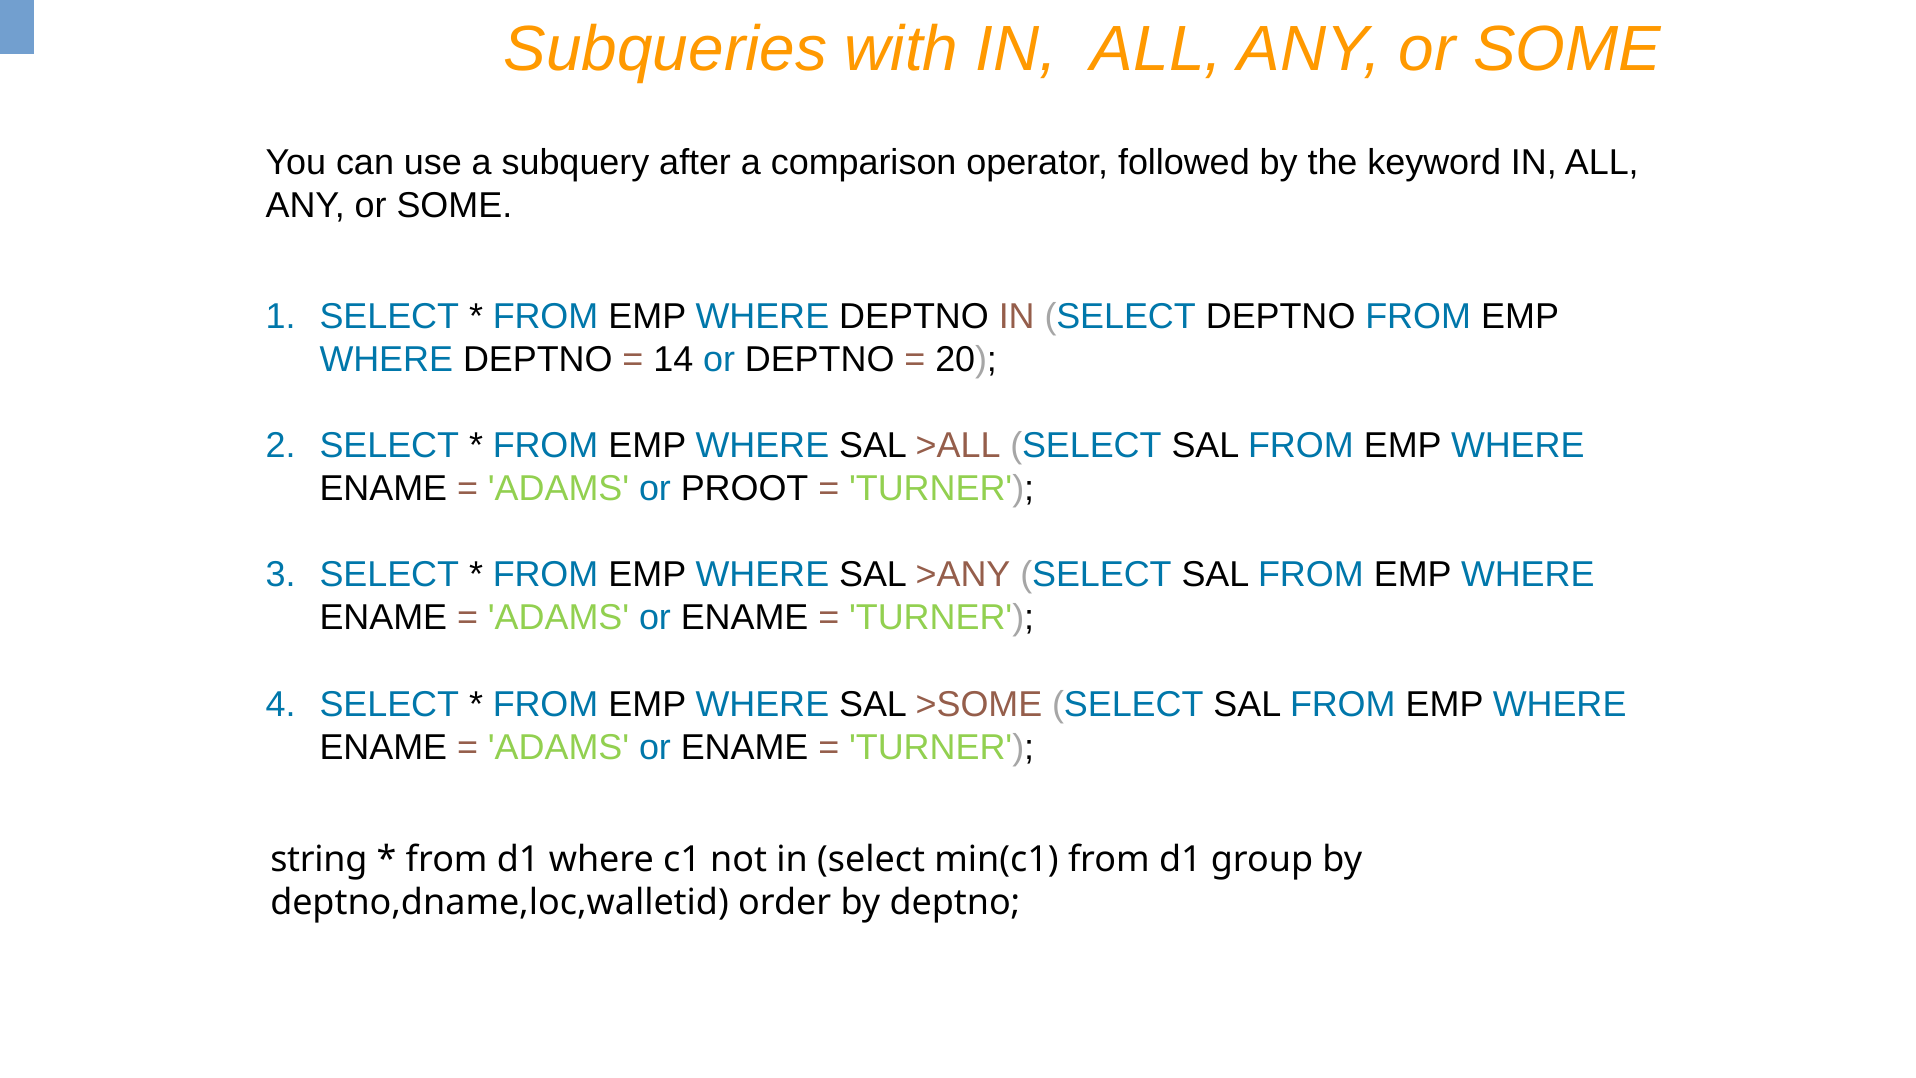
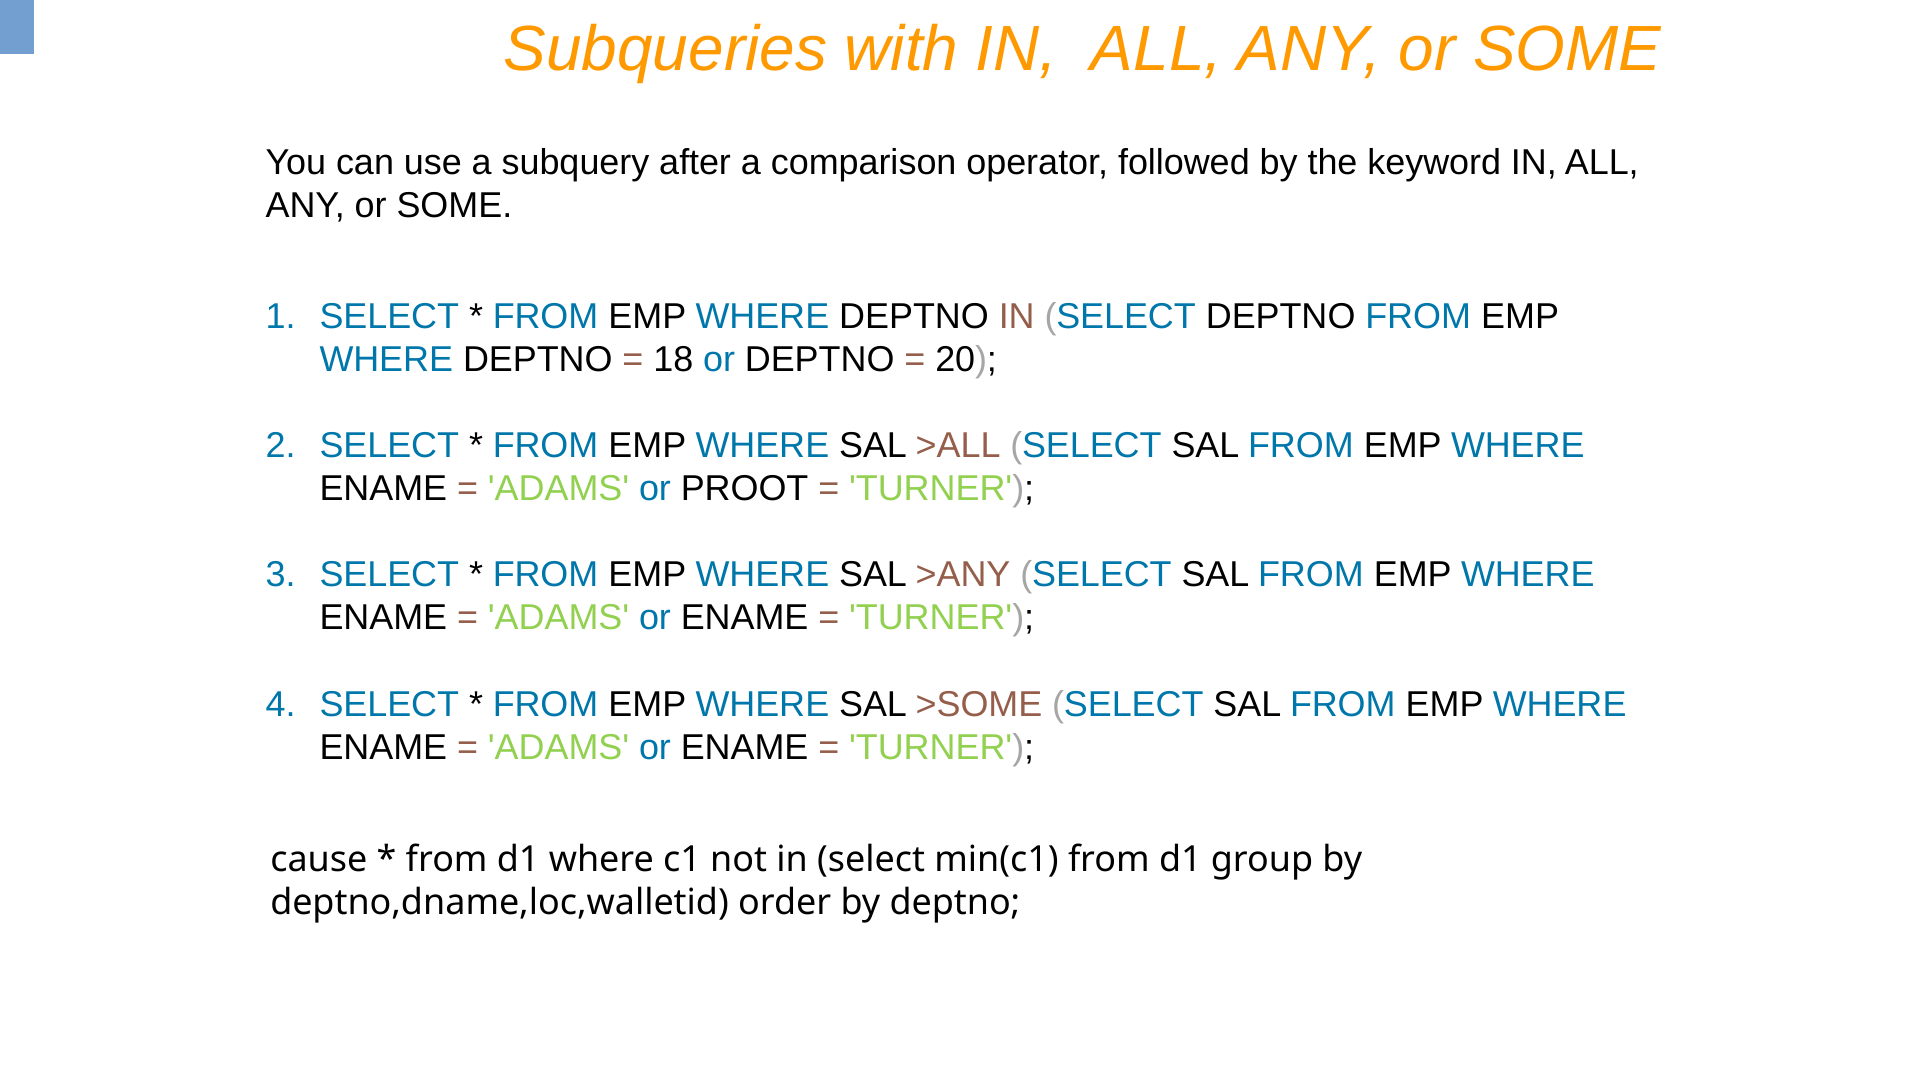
14: 14 -> 18
string: string -> cause
